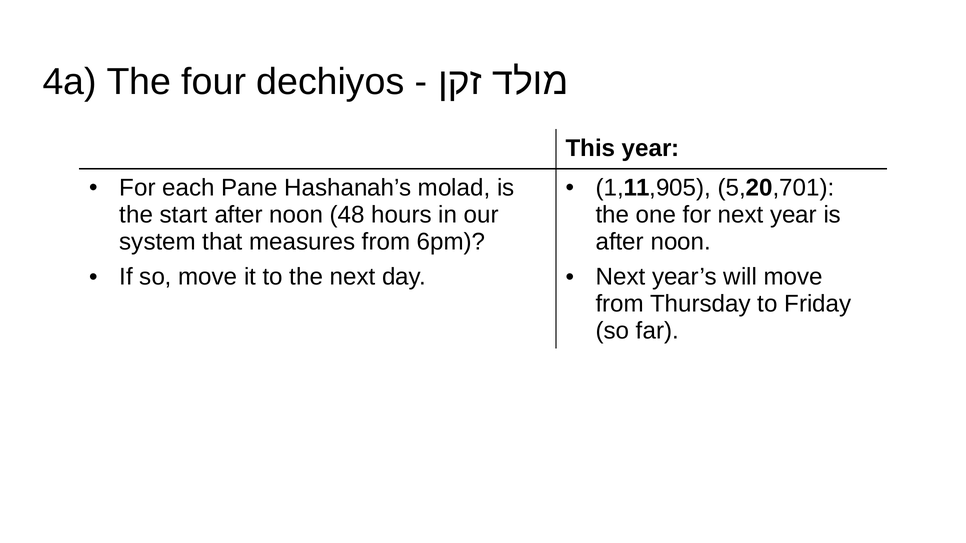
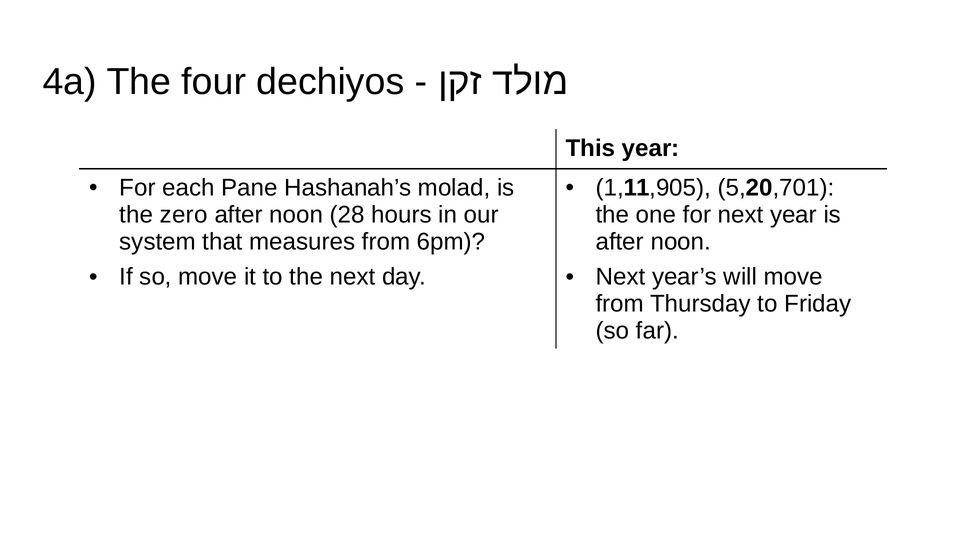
start: start -> zero
48: 48 -> 28
